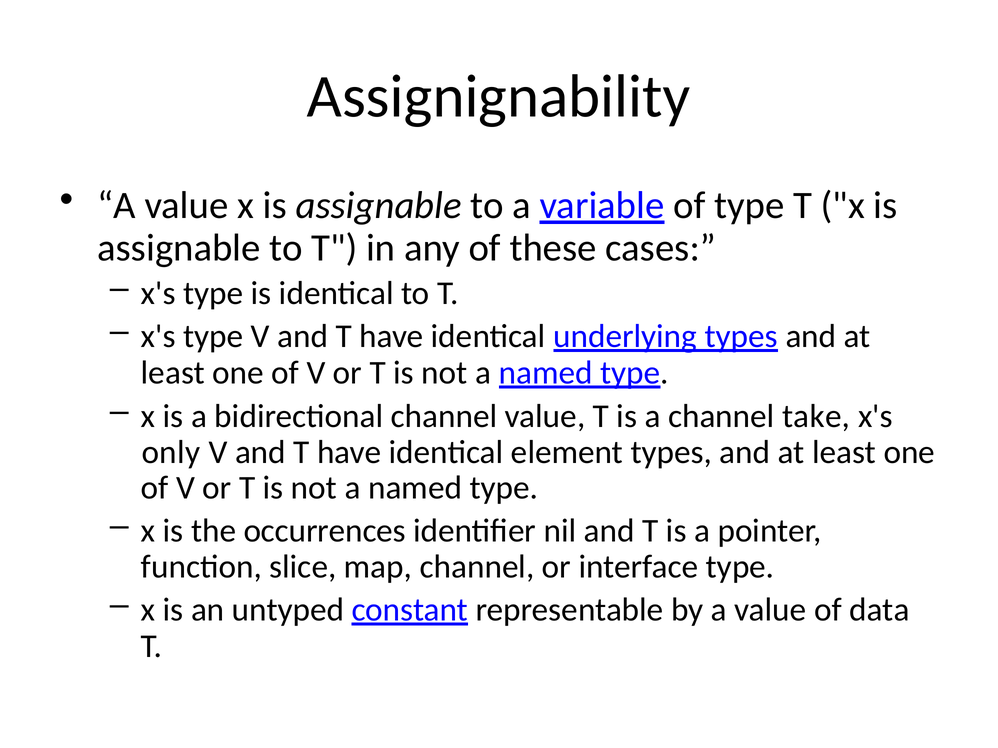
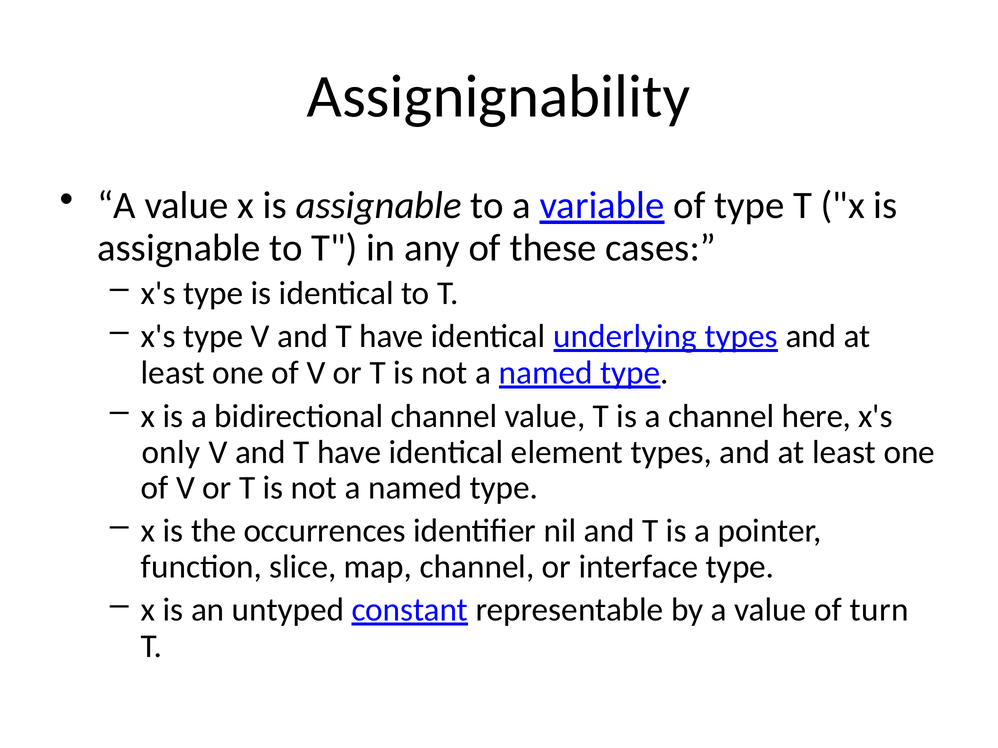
take: take -> here
data: data -> turn
